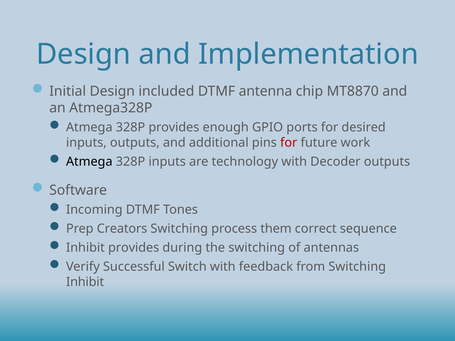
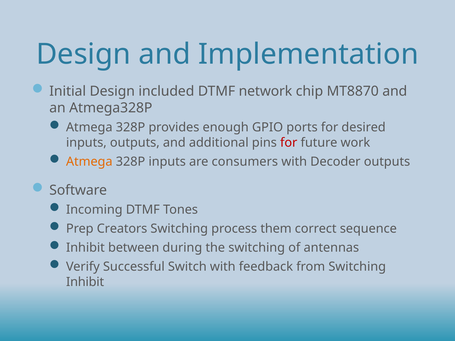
antenna: antenna -> network
Atmega at (89, 162) colour: black -> orange
technology: technology -> consumers
Inhibit provides: provides -> between
